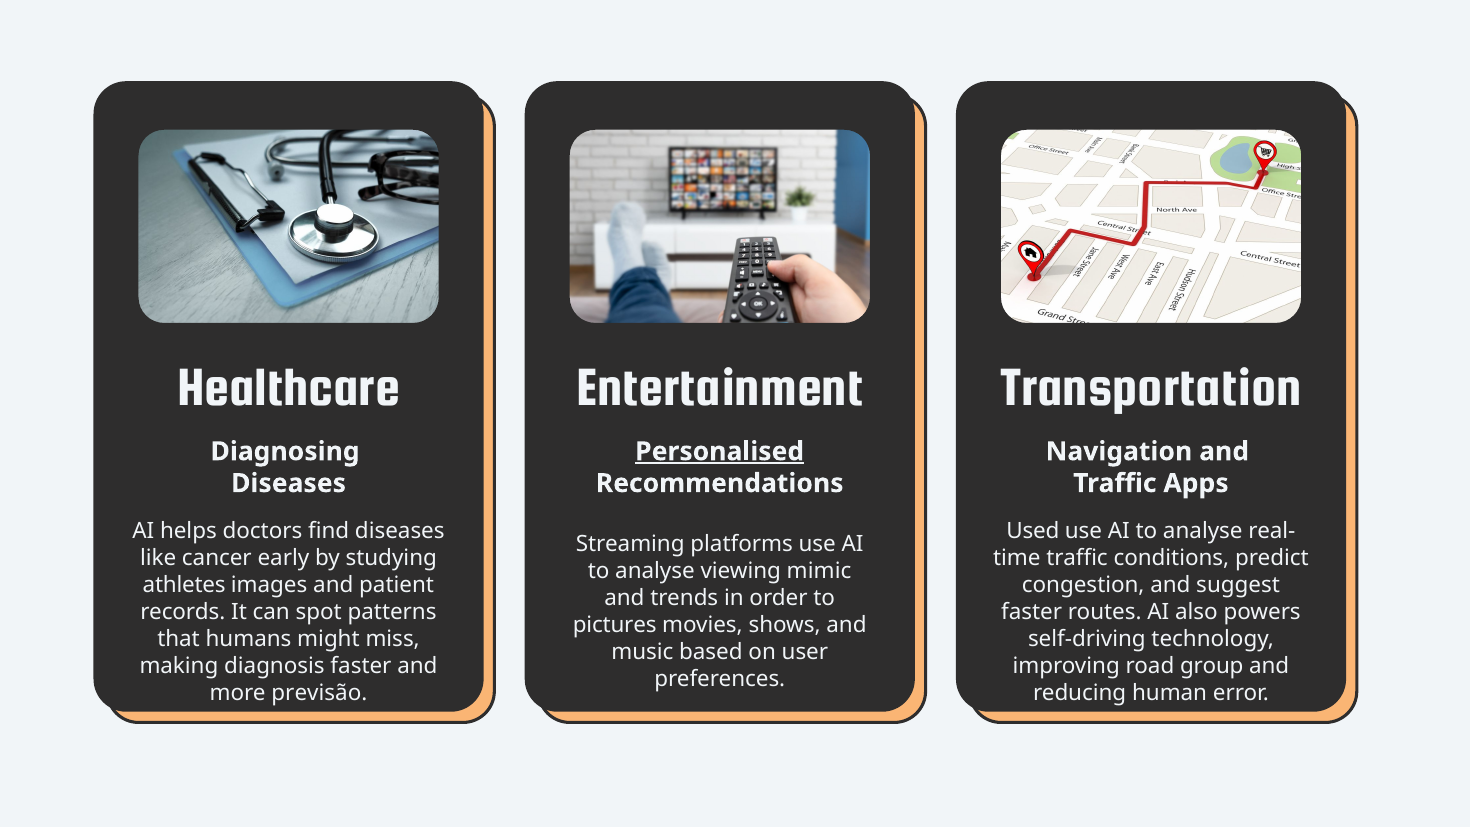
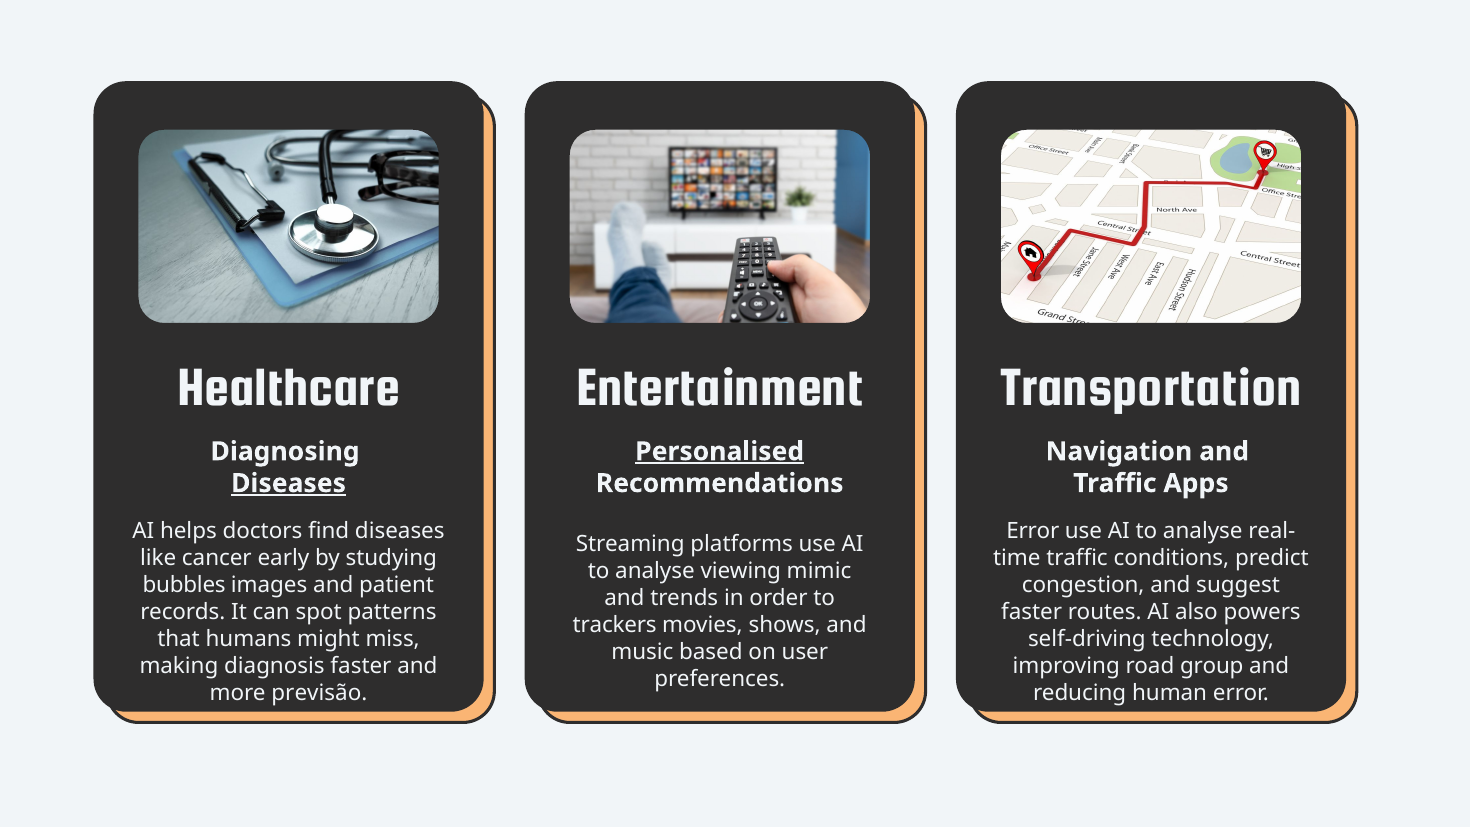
Diseases at (288, 483) underline: none -> present
Used at (1033, 531): Used -> Error
athletes: athletes -> bubbles
pictures: pictures -> trackers
